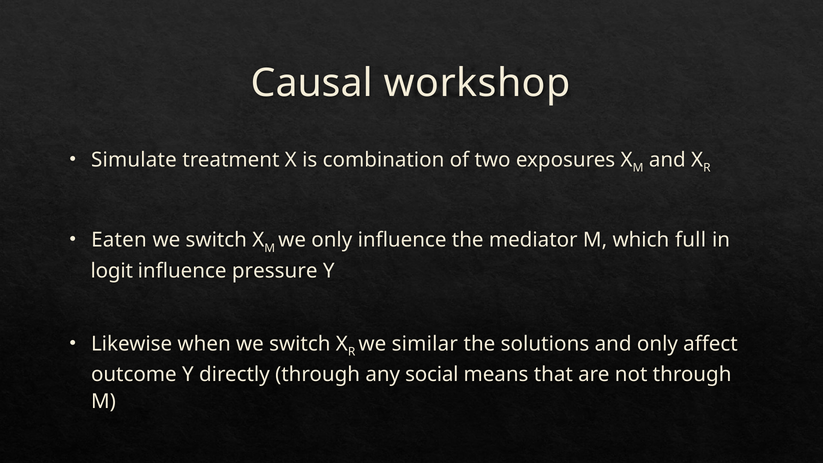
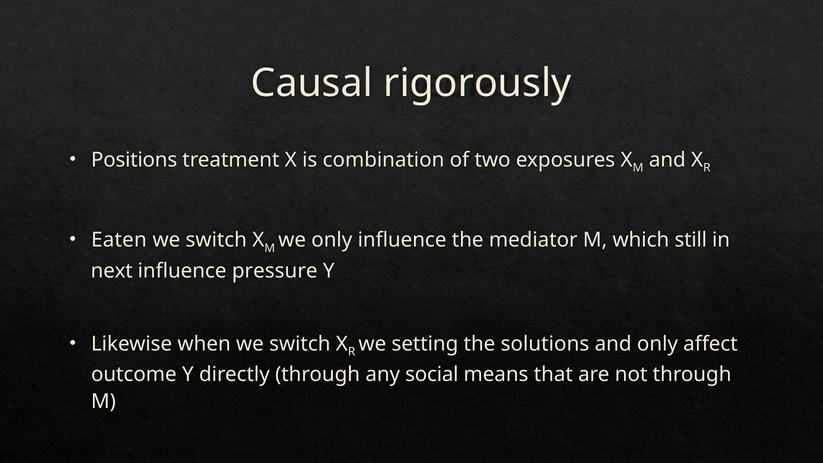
workshop: workshop -> rigorously
Simulate: Simulate -> Positions
full: full -> still
logit: logit -> next
similar: similar -> setting
